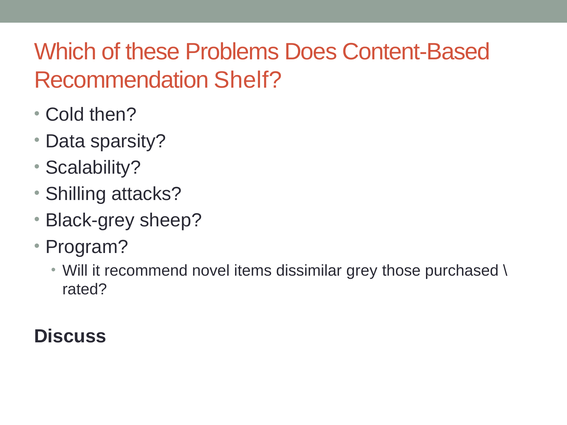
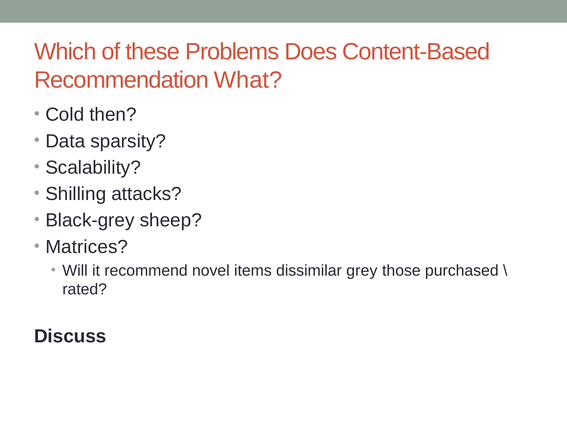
Shelf: Shelf -> What
Program: Program -> Matrices
